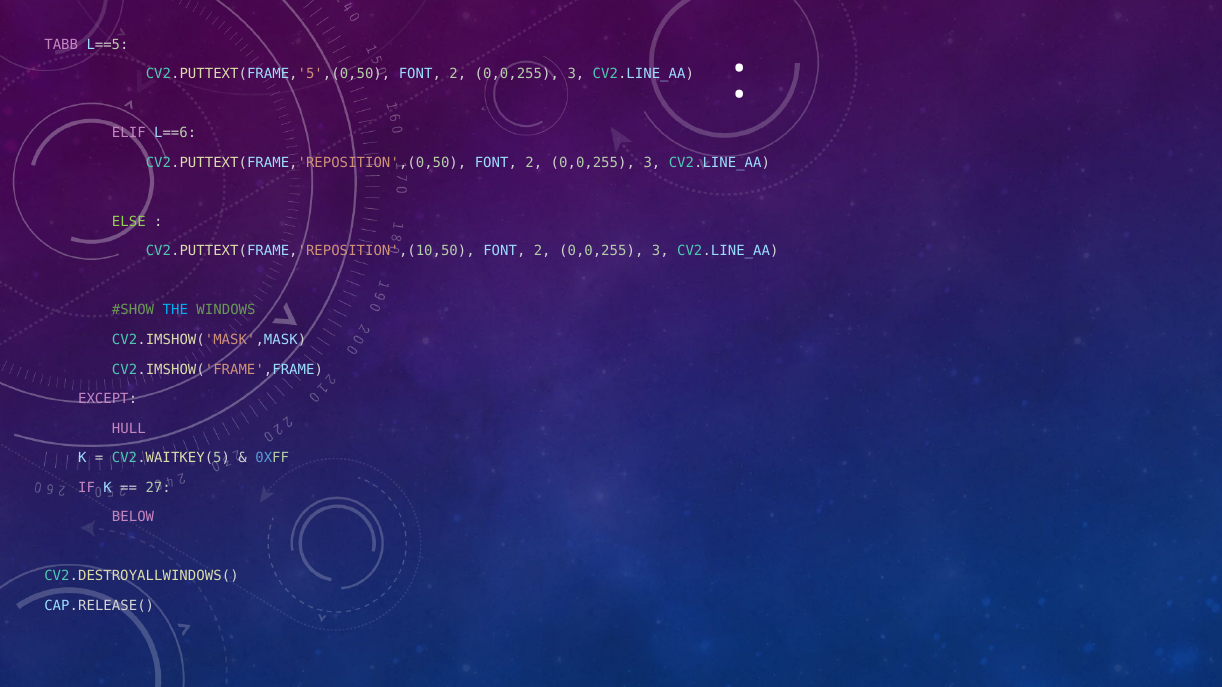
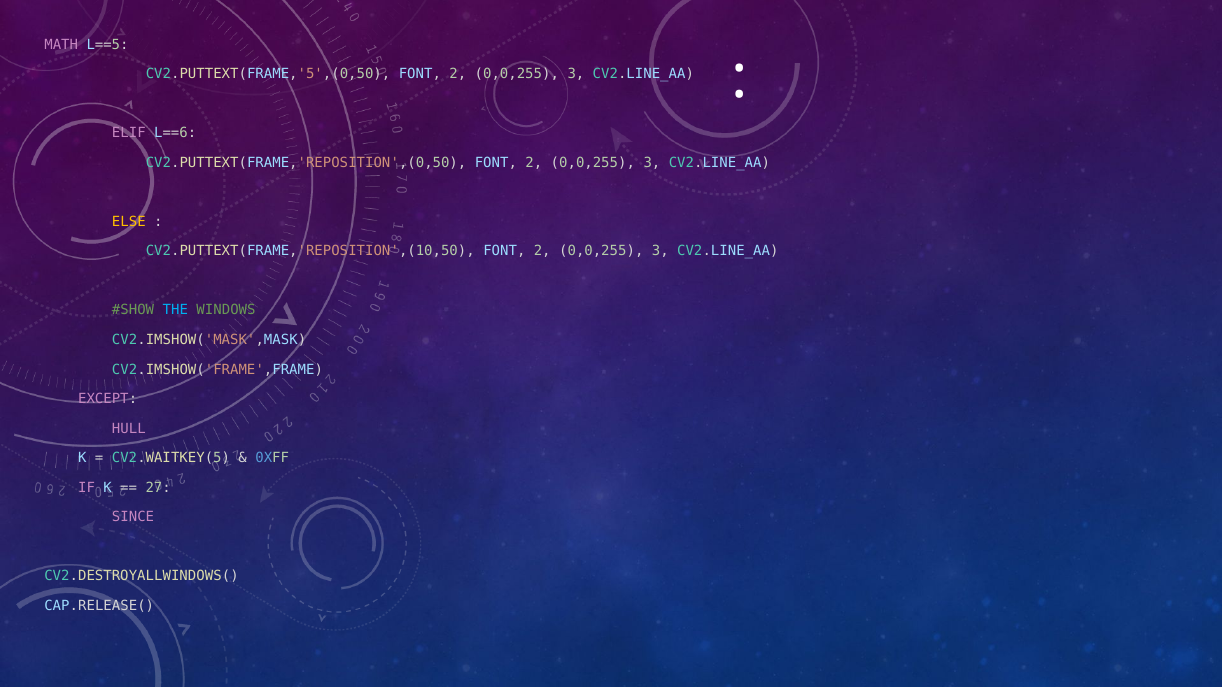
TABB: TABB -> MATH
ELSE colour: light green -> yellow
BELOW: BELOW -> SINCE
